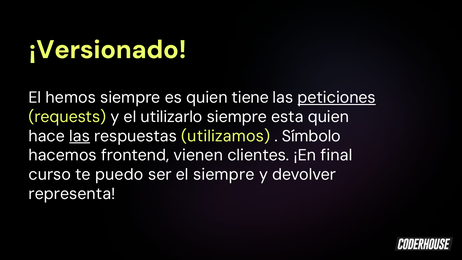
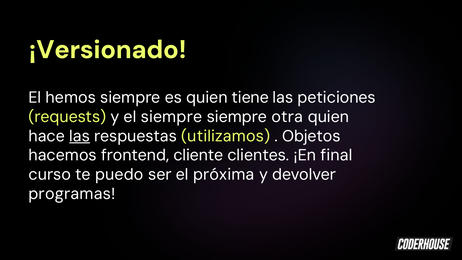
peticiones underline: present -> none
el utilizarlo: utilizarlo -> siempre
esta: esta -> otra
Símbolo: Símbolo -> Objetos
vienen: vienen -> cliente
el siempre: siempre -> próxima
representa: representa -> programas
